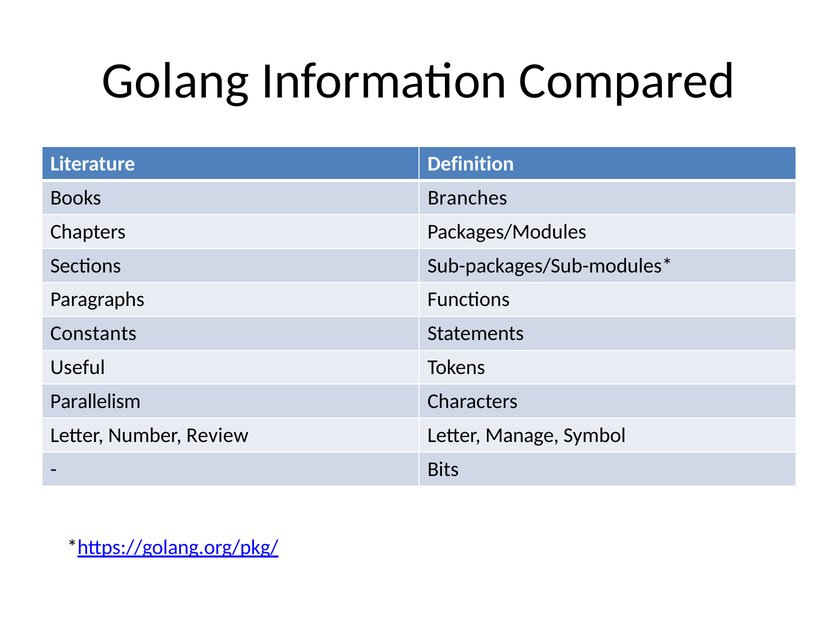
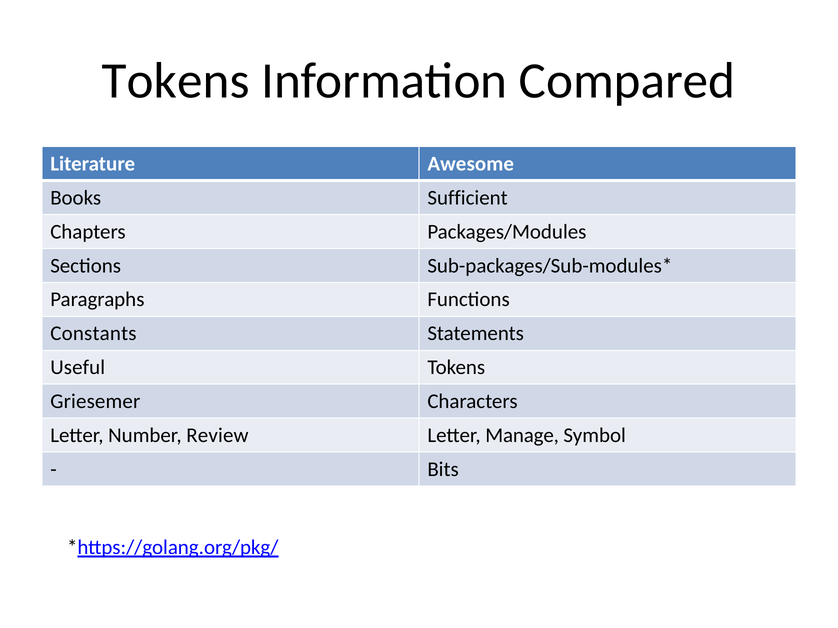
Golang at (176, 81): Golang -> Tokens
Definition: Definition -> Awesome
Branches: Branches -> Sufficient
Parallelism: Parallelism -> Griesemer
